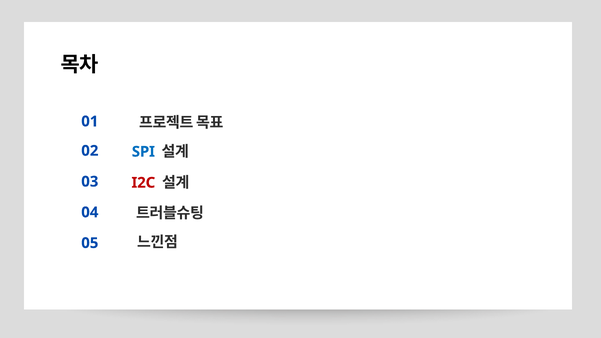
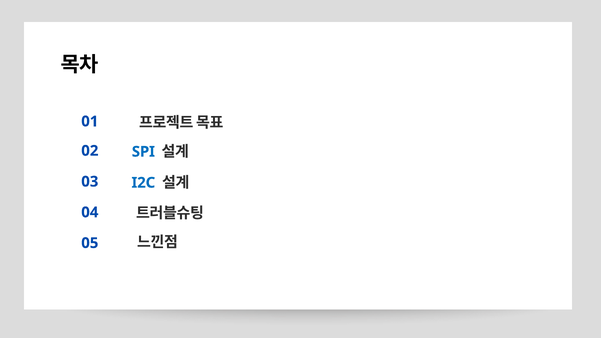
I2C colour: red -> blue
